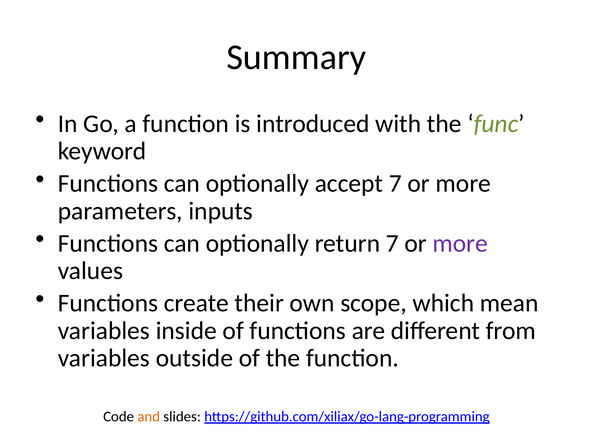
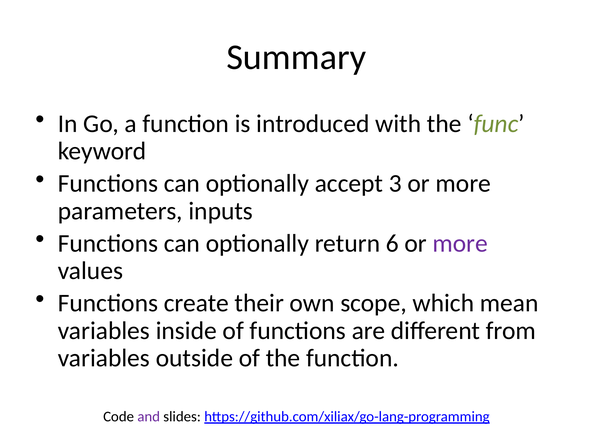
accept 7: 7 -> 3
return 7: 7 -> 6
and colour: orange -> purple
